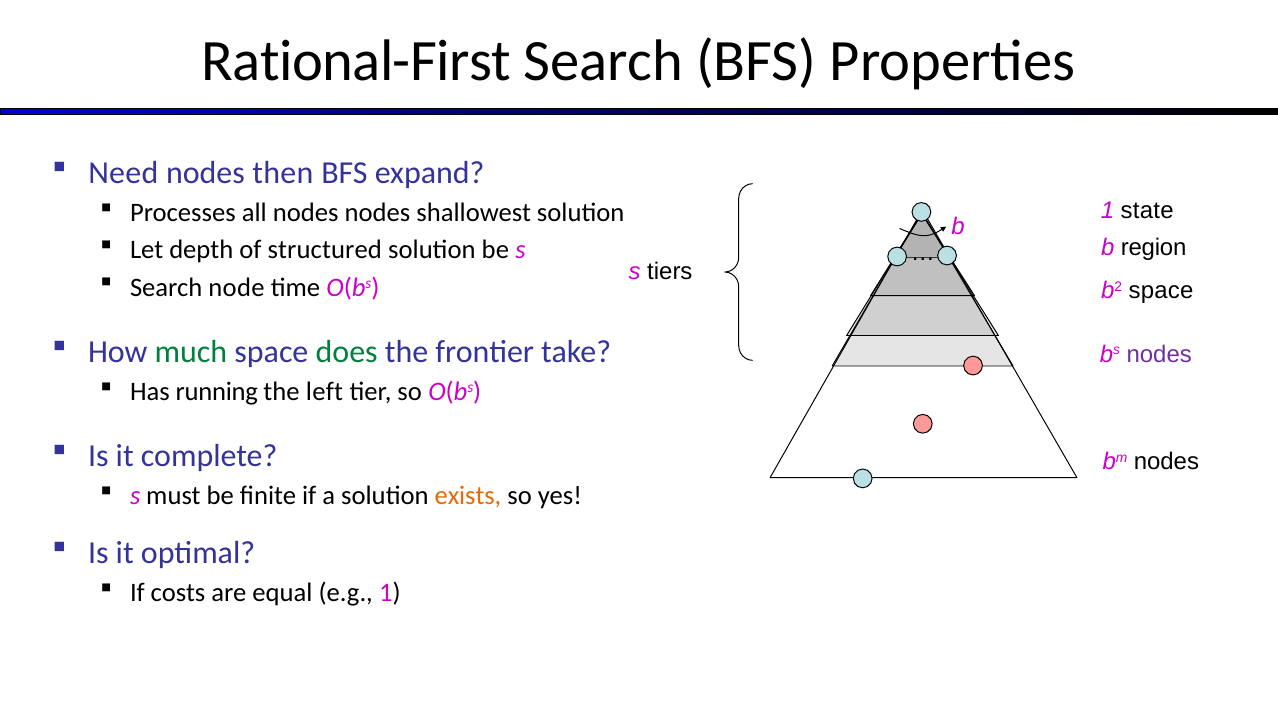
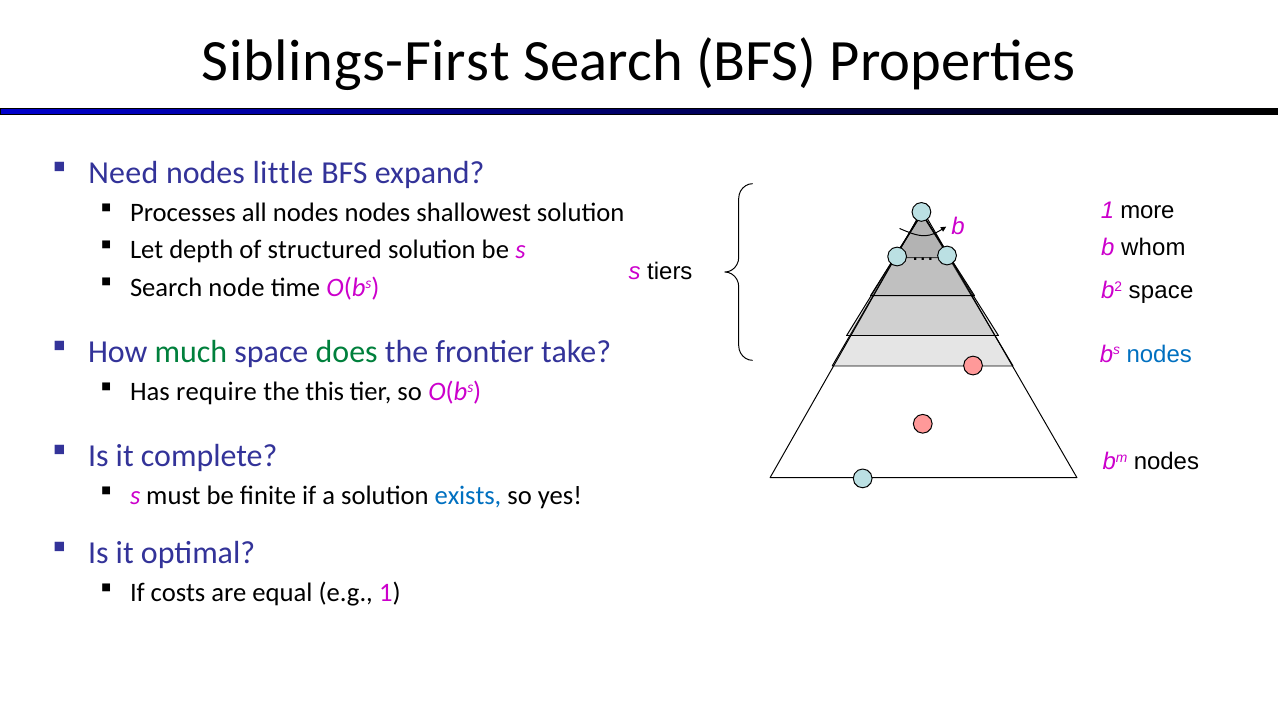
Rational-First: Rational-First -> Siblings-First
then: then -> little
state: state -> more
region: region -> whom
nodes at (1159, 354) colour: purple -> blue
running: running -> require
left: left -> this
exists colour: orange -> blue
